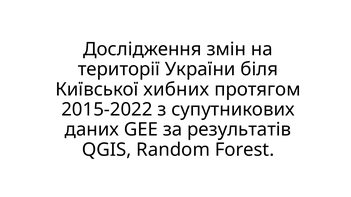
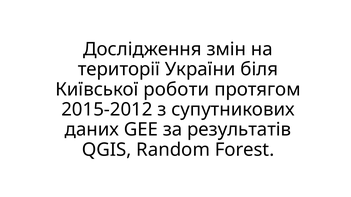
хибних: хибних -> роботи
2015-2022: 2015-2022 -> 2015-2012
